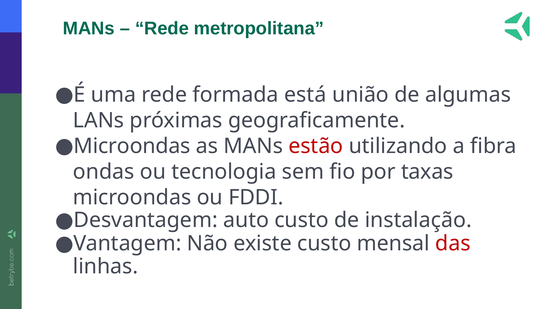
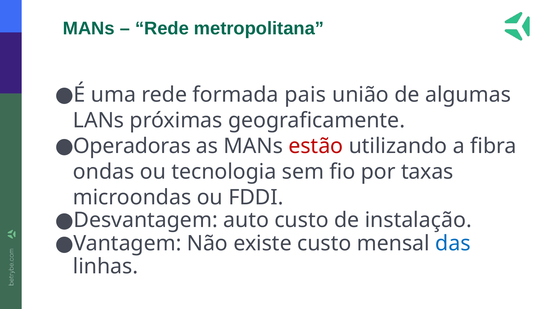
está: está -> pais
Microondas at (132, 146): Microondas -> Operadoras
das colour: red -> blue
